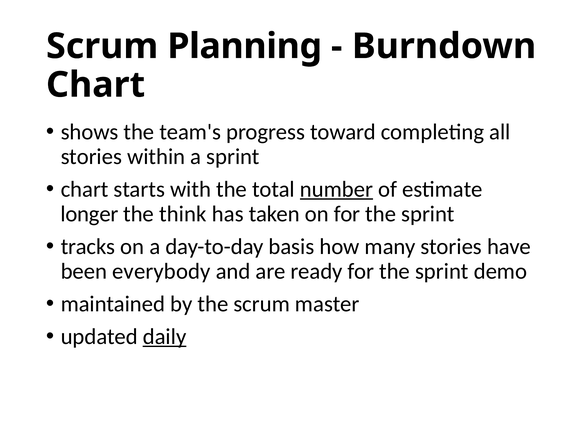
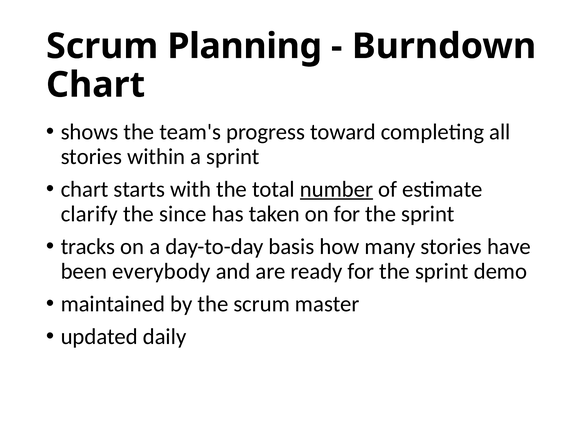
longer: longer -> clarify
think: think -> since
daily underline: present -> none
